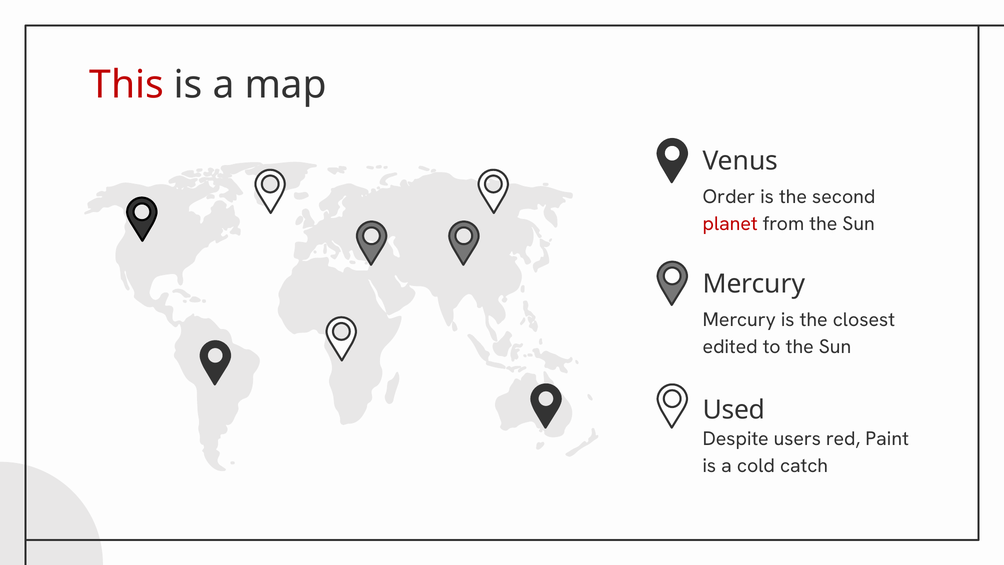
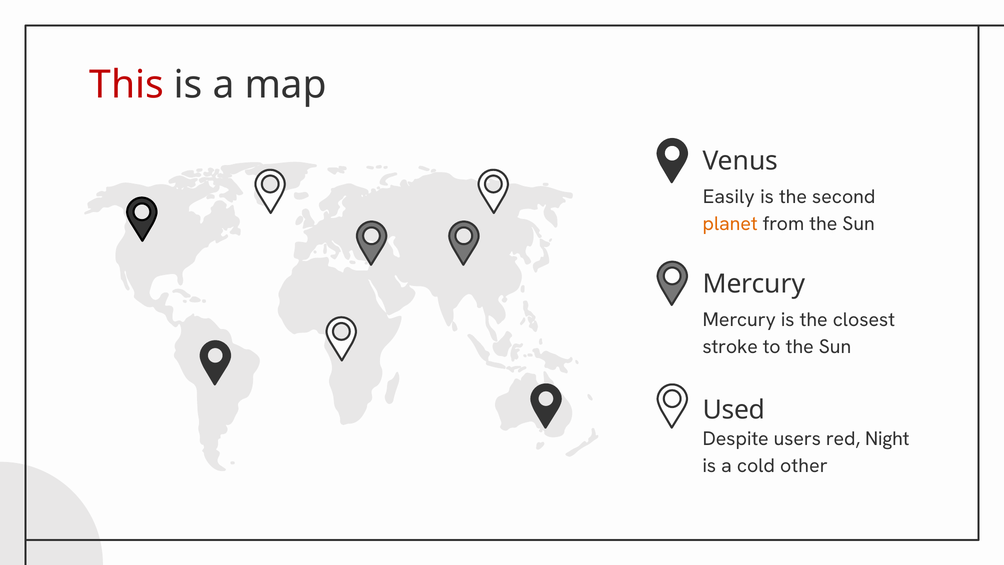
Order: Order -> Easily
planet colour: red -> orange
edited: edited -> stroke
Paint: Paint -> Night
catch: catch -> other
